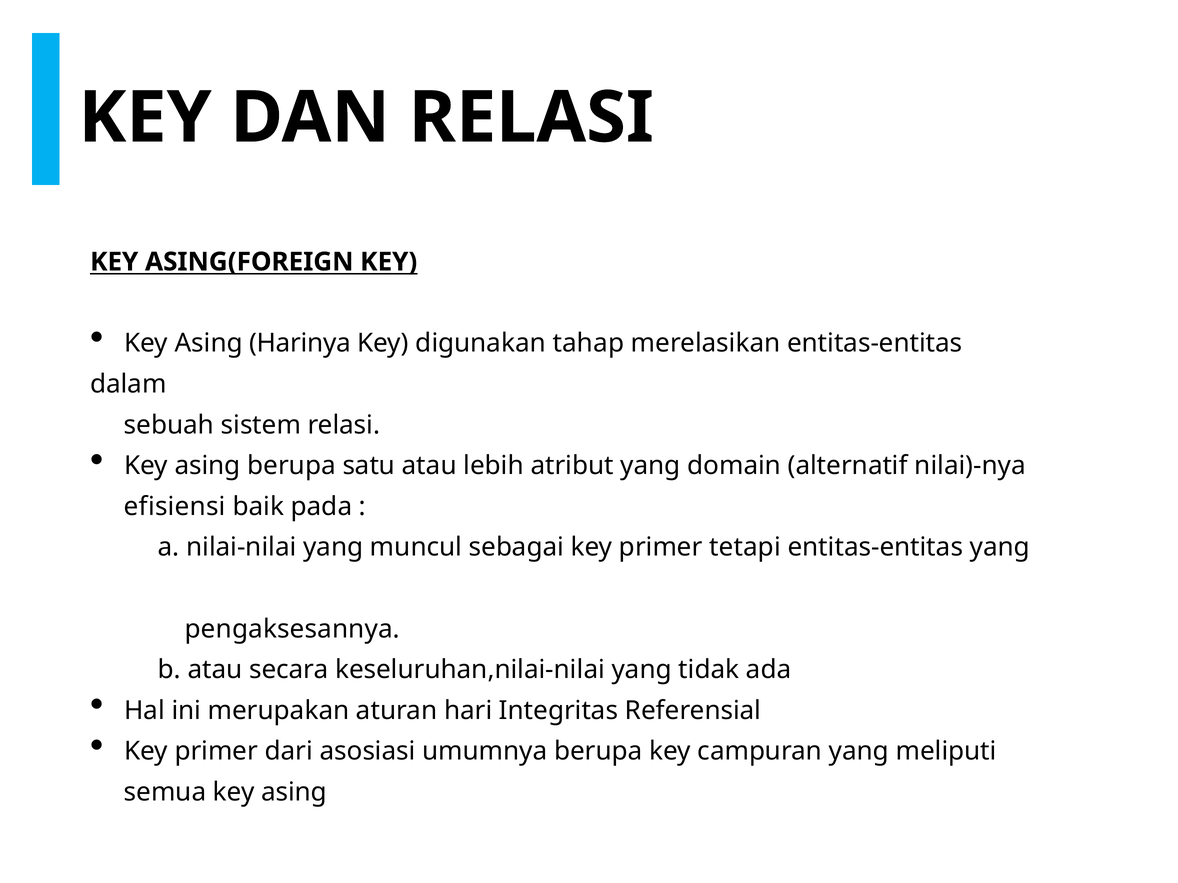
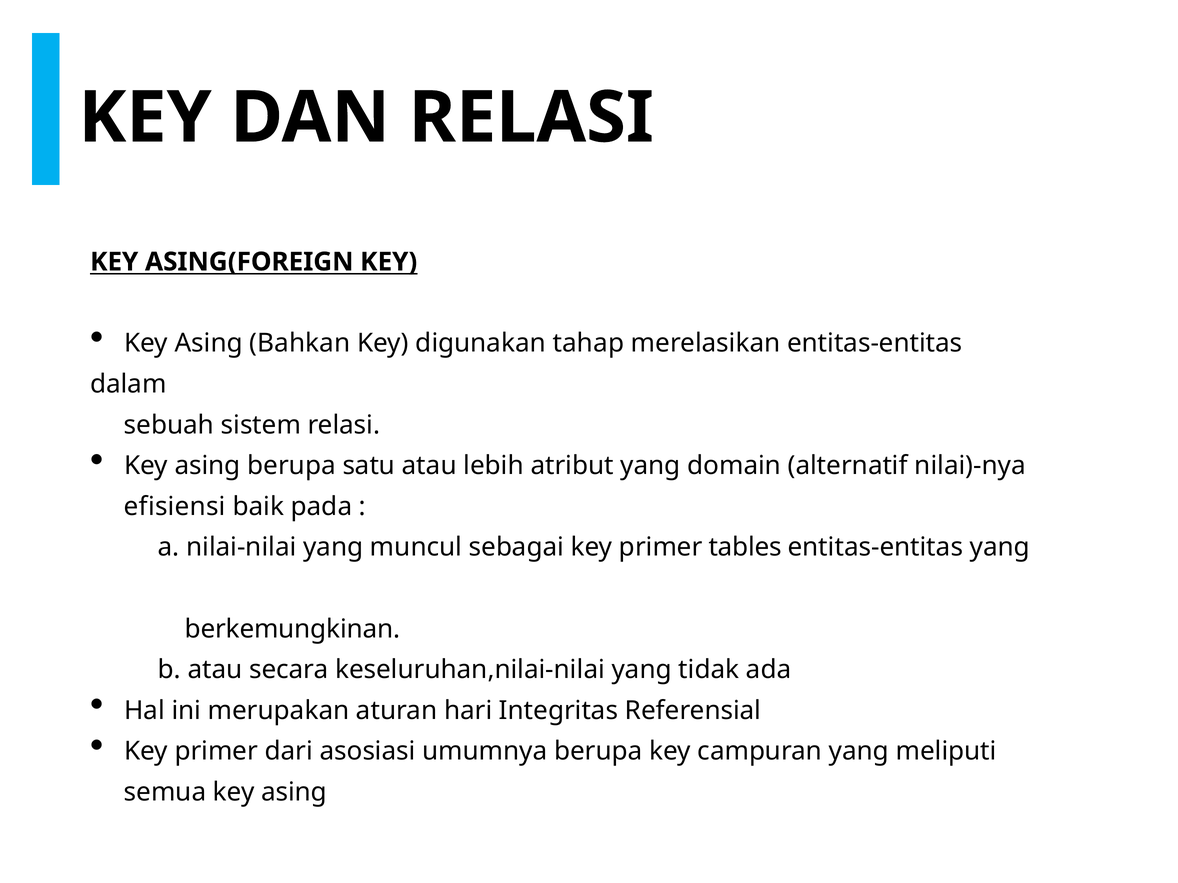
Harinya: Harinya -> Bahkan
tetapi: tetapi -> tables
pengaksesannya: pengaksesannya -> berkemungkinan
